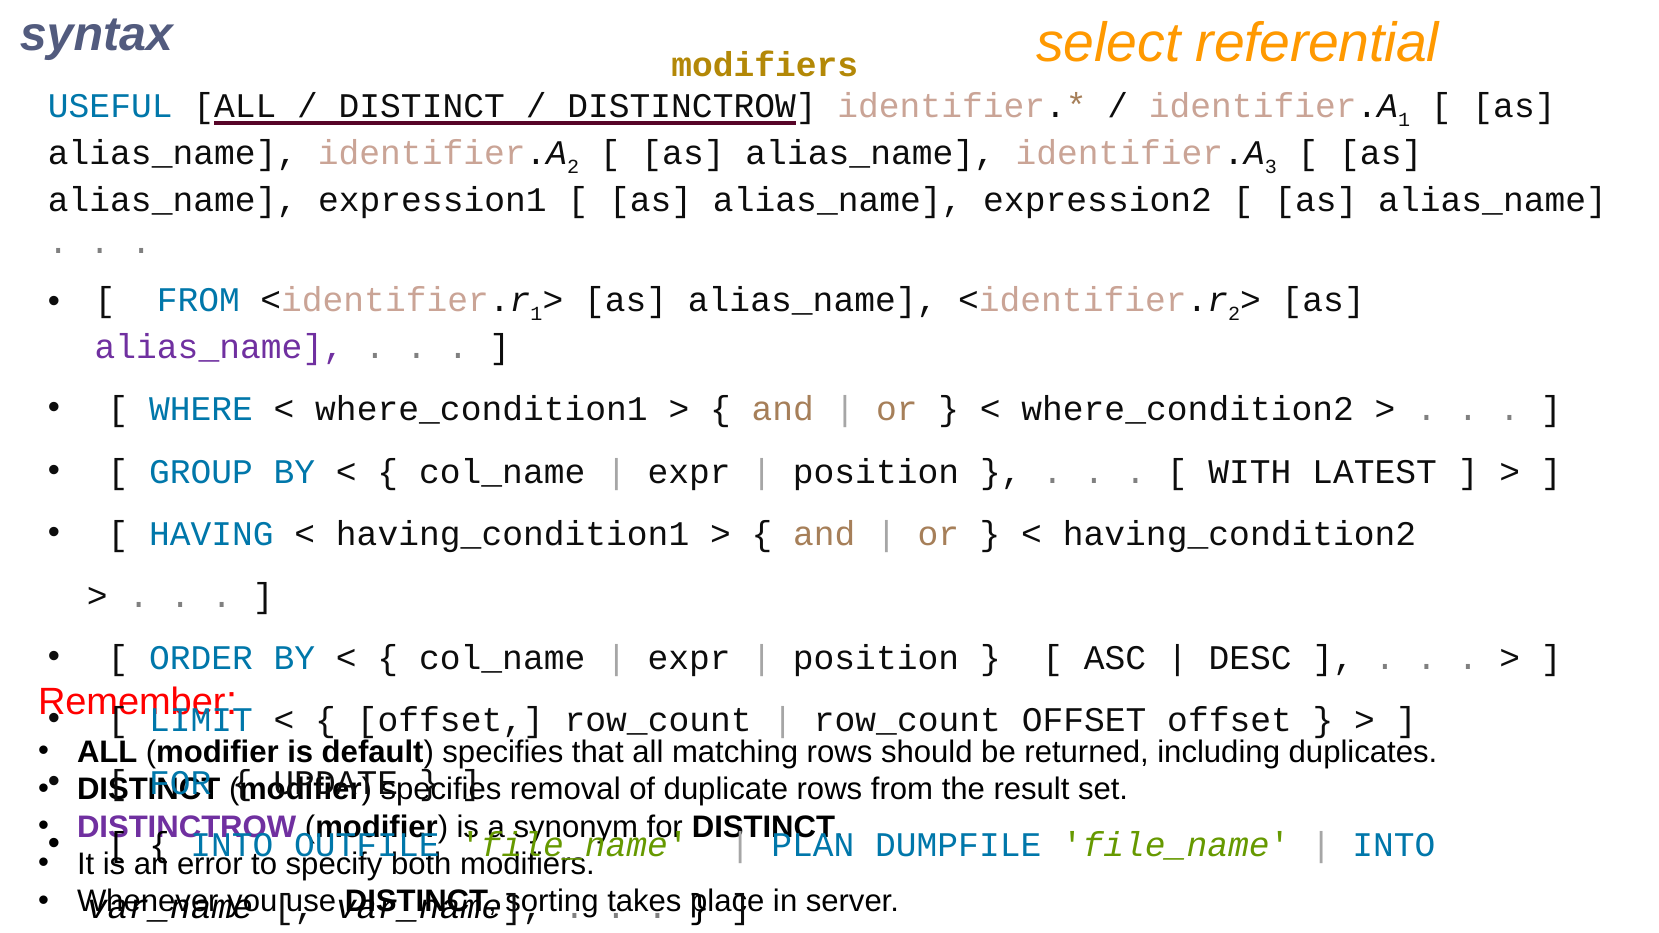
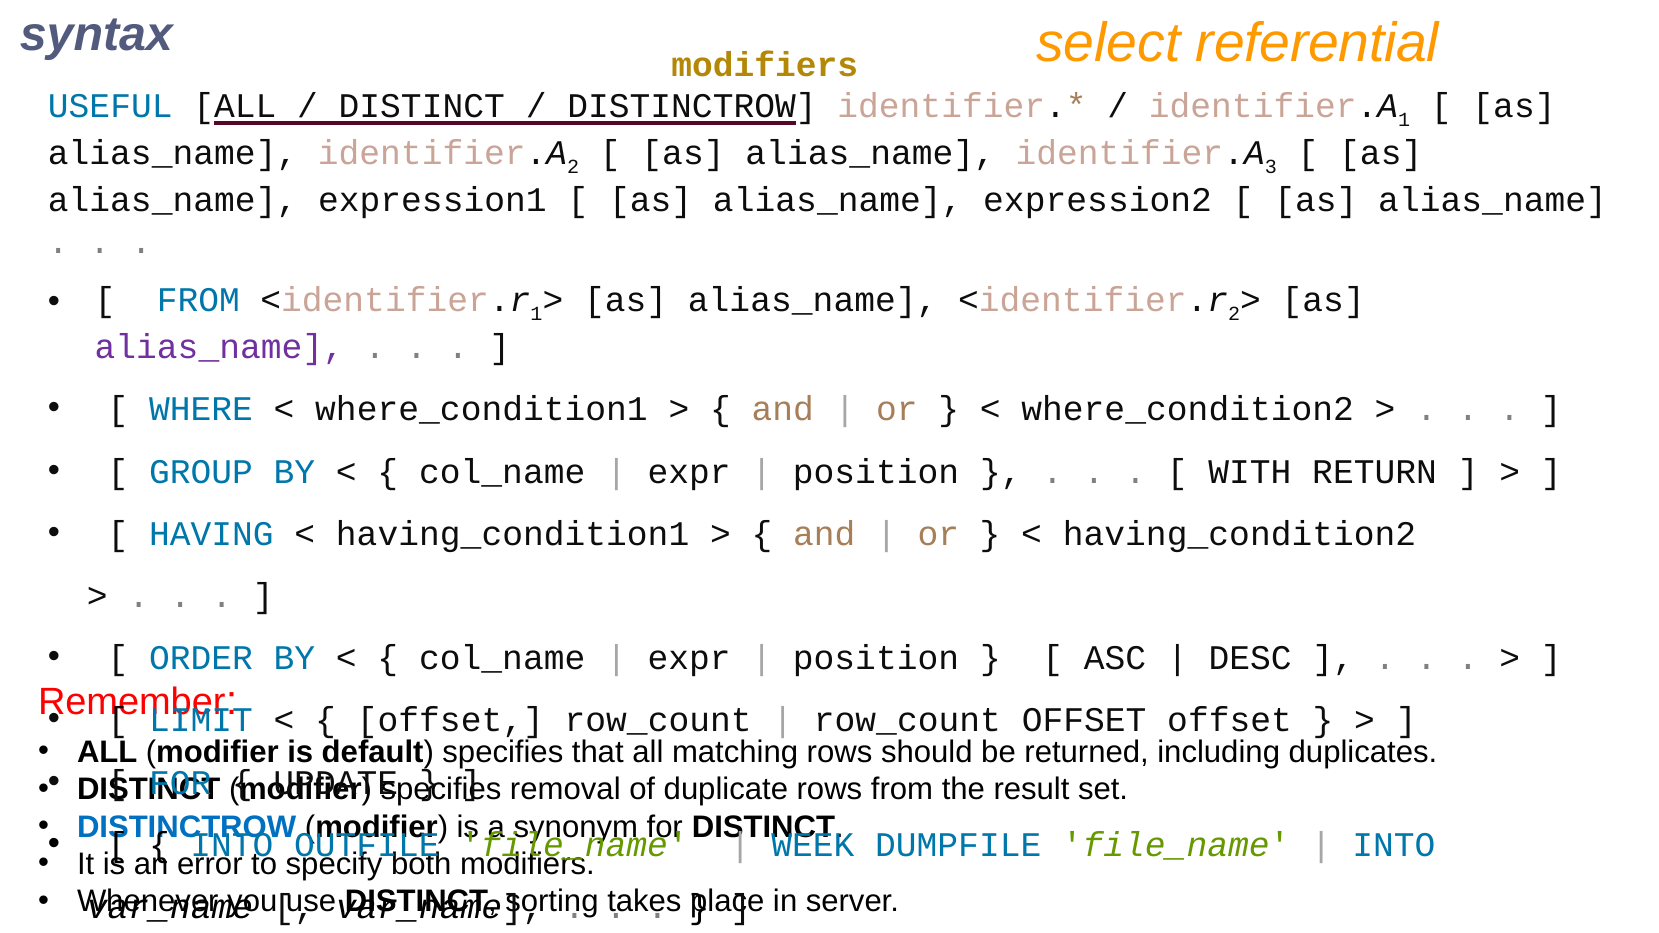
LATEST: LATEST -> RETURN
DISTINCTROW at (187, 827) colour: purple -> blue
PLAN: PLAN -> WEEK
